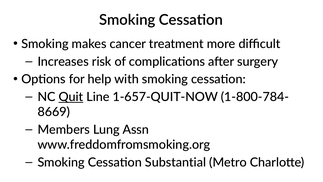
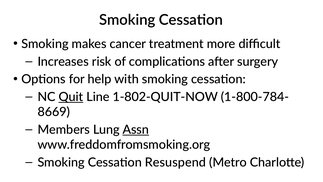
1-657-QUIT-NOW: 1-657-QUIT-NOW -> 1-802-QUIT-NOW
Assn underline: none -> present
Substantial: Substantial -> Resuspend
